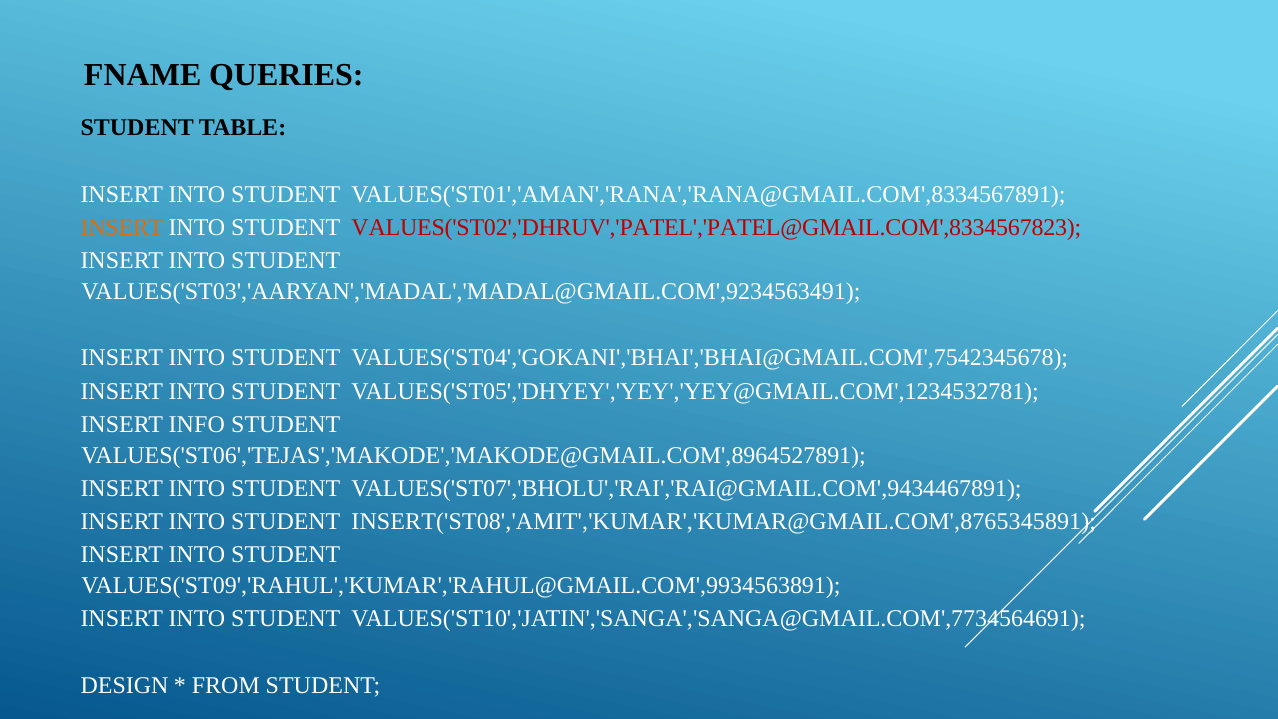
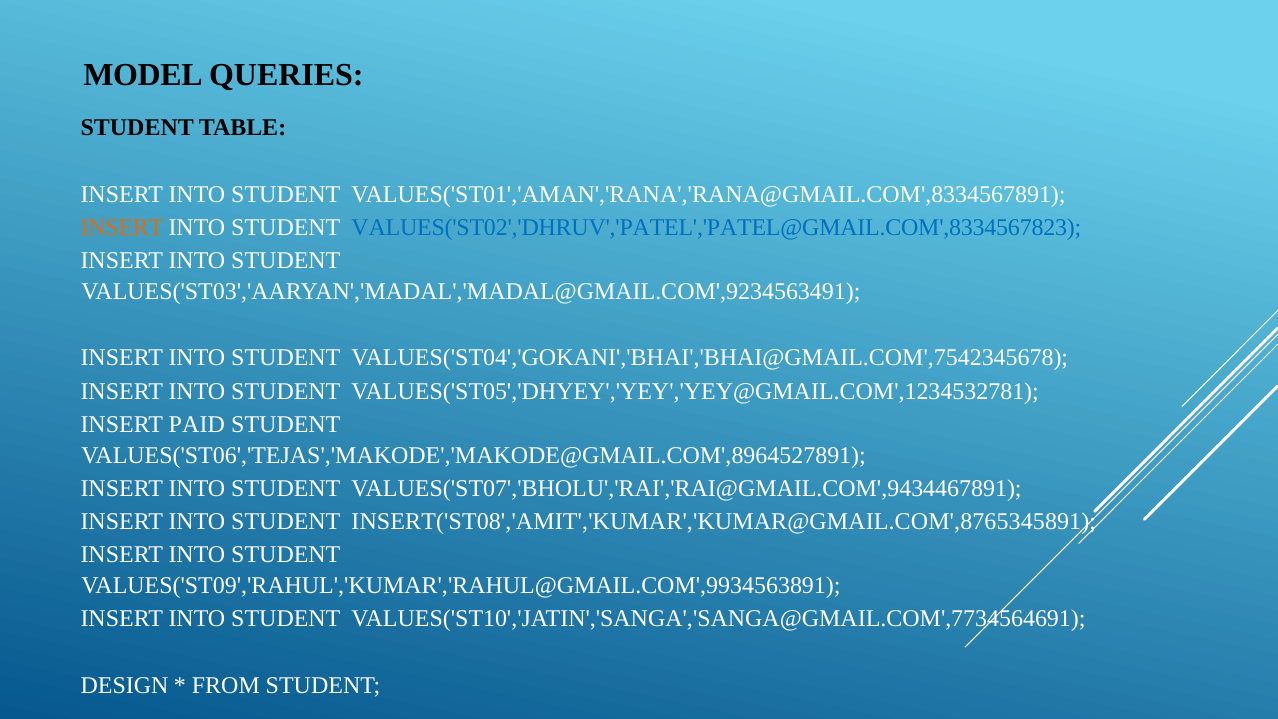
FNAME: FNAME -> MODEL
VALUES('ST02','DHRUV','PATEL','PATEL@GMAIL.COM',8334567823 colour: red -> blue
INFO: INFO -> PAID
